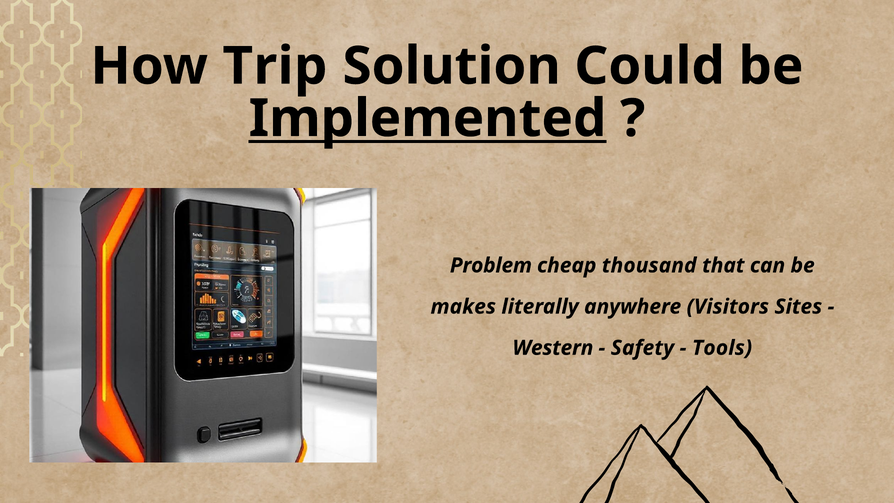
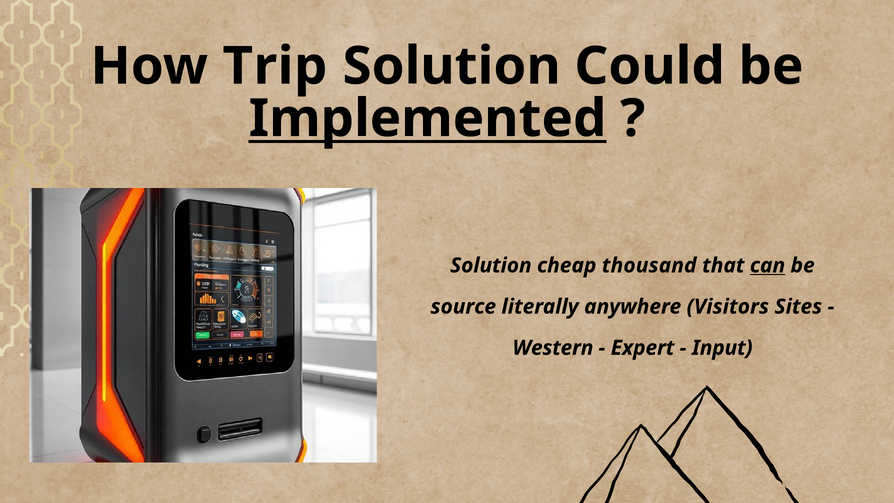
Problem at (491, 265): Problem -> Solution
can underline: none -> present
makes: makes -> source
Safety: Safety -> Expert
Tools: Tools -> Input
